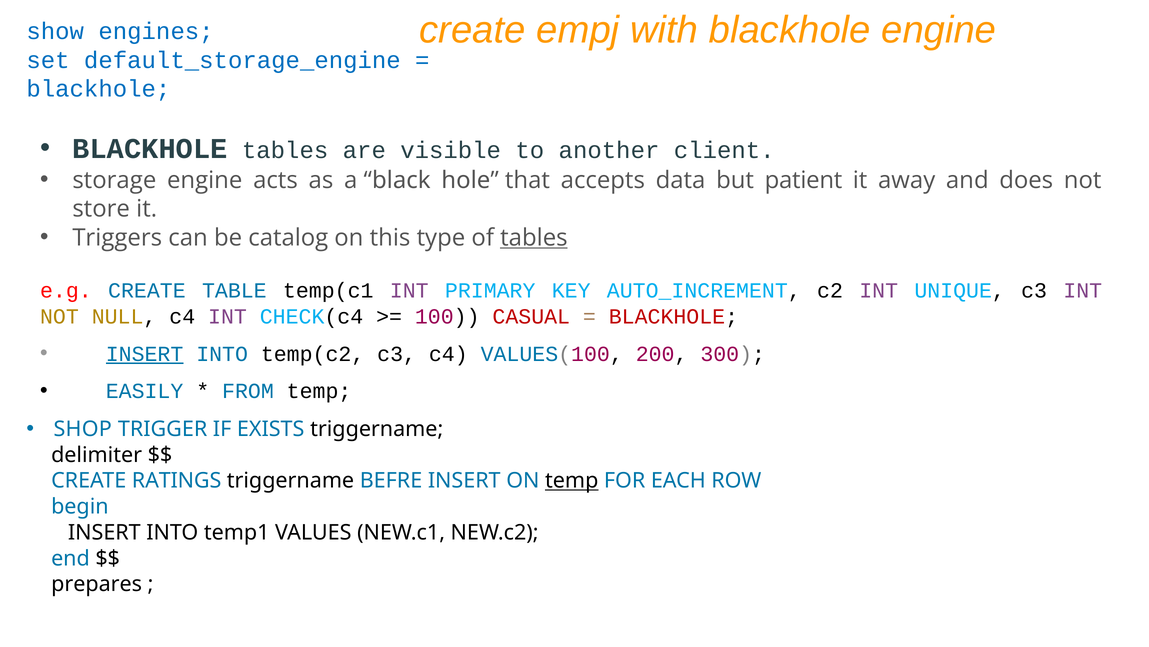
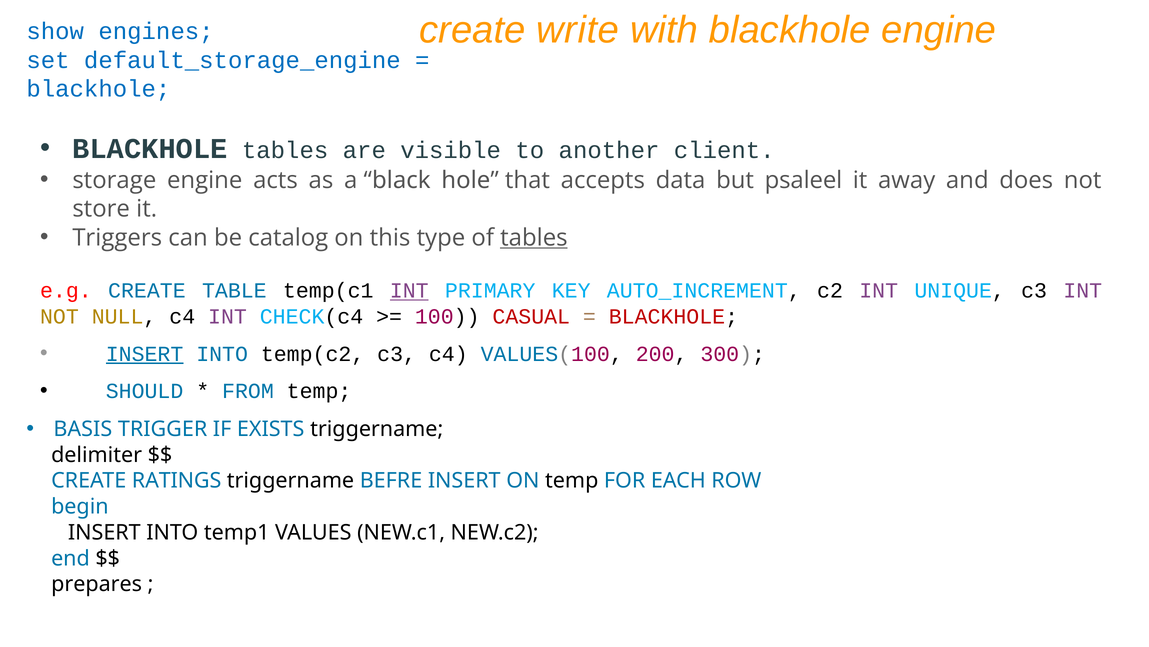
empj: empj -> write
patient: patient -> psaleel
INT at (409, 290) underline: none -> present
EASILY: EASILY -> SHOULD
SHOP: SHOP -> BASIS
temp at (572, 480) underline: present -> none
